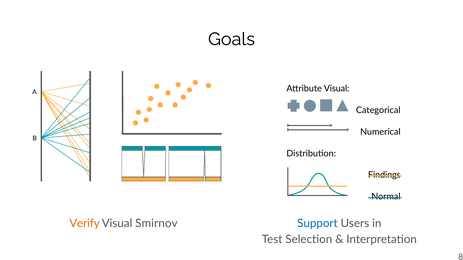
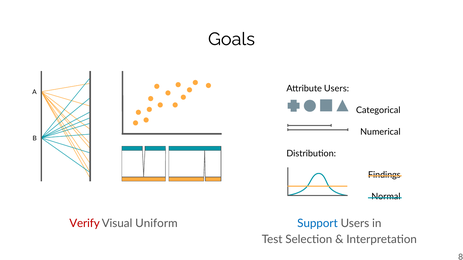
Attribute Visual: Visual -> Users
Verify colour: orange -> red
Smirnov: Smirnov -> Uniform
